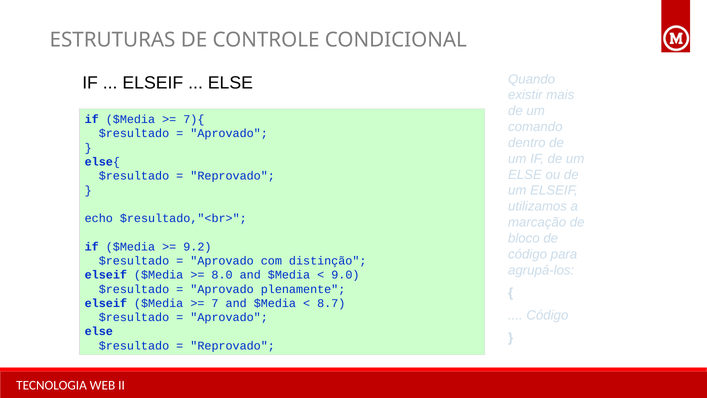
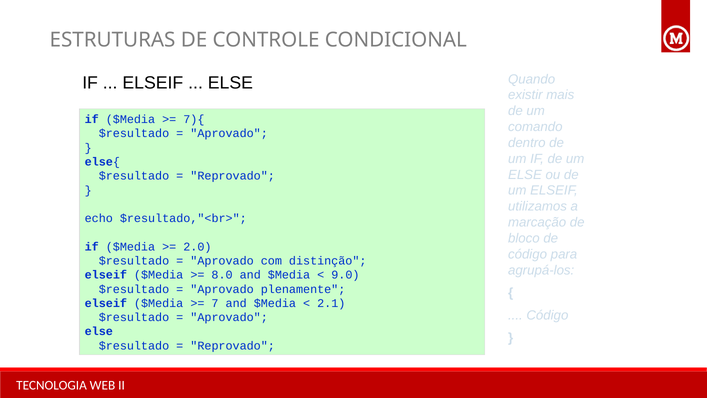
9.2: 9.2 -> 2.0
8.7: 8.7 -> 2.1
